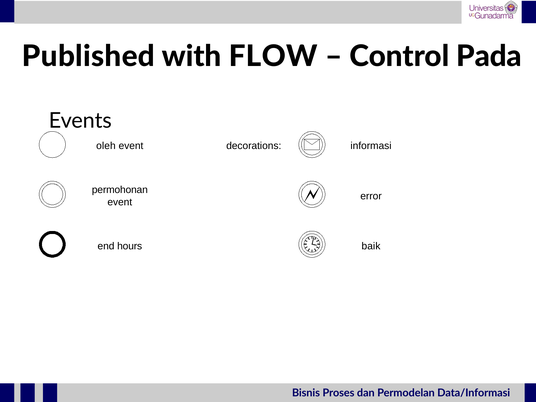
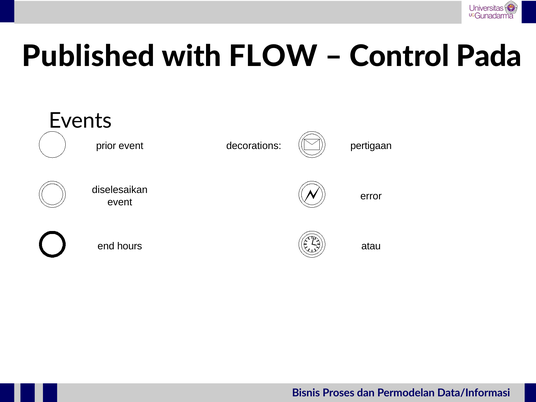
oleh: oleh -> prior
informasi: informasi -> pertigaan
permohonan: permohonan -> diselesaikan
baik: baik -> atau
